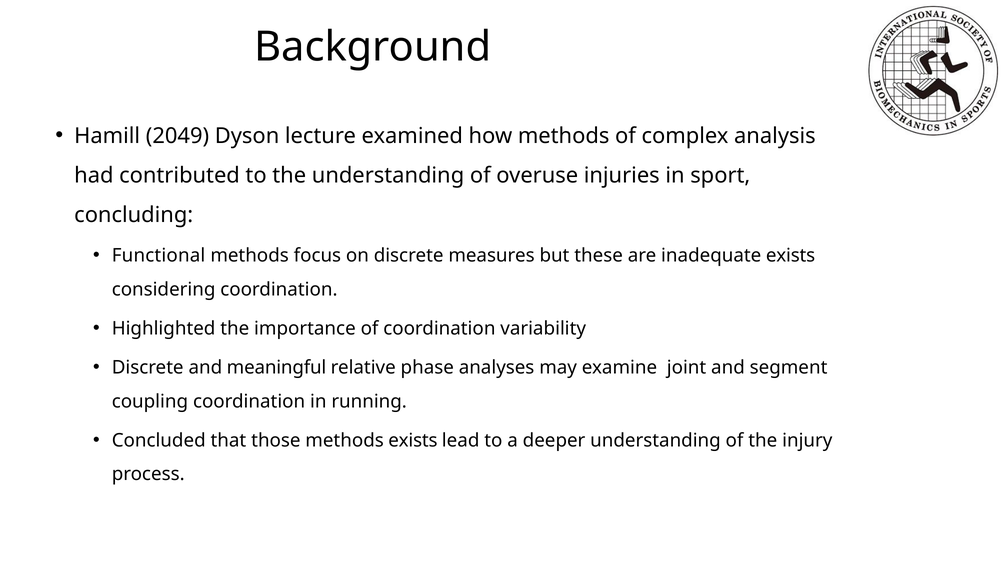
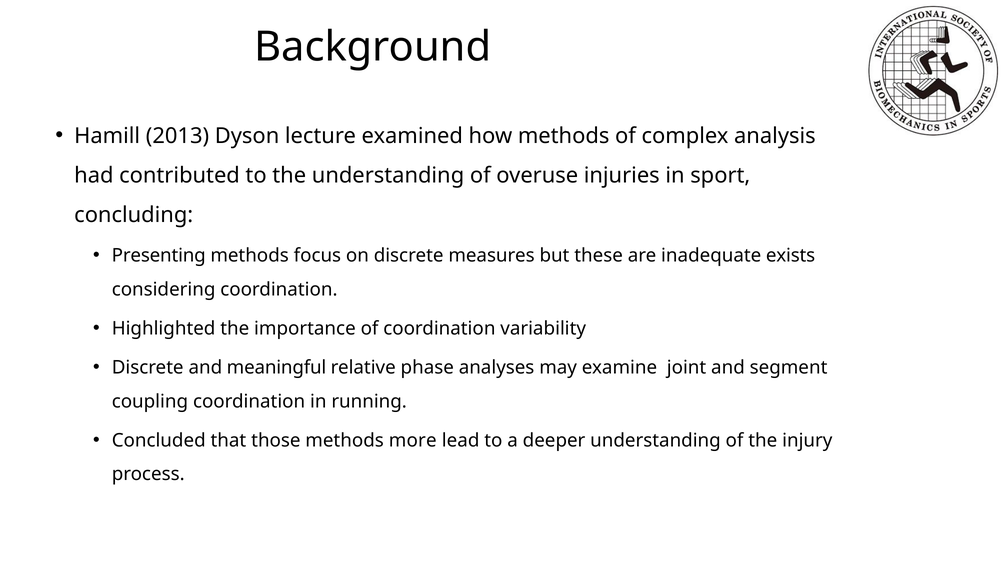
2049: 2049 -> 2013
Functional: Functional -> Presenting
methods exists: exists -> more
